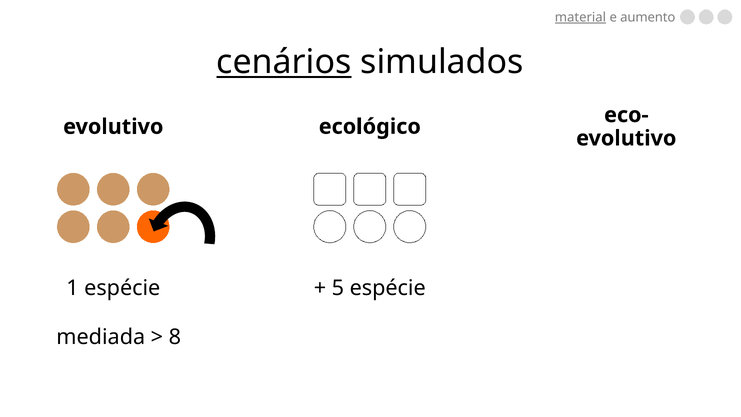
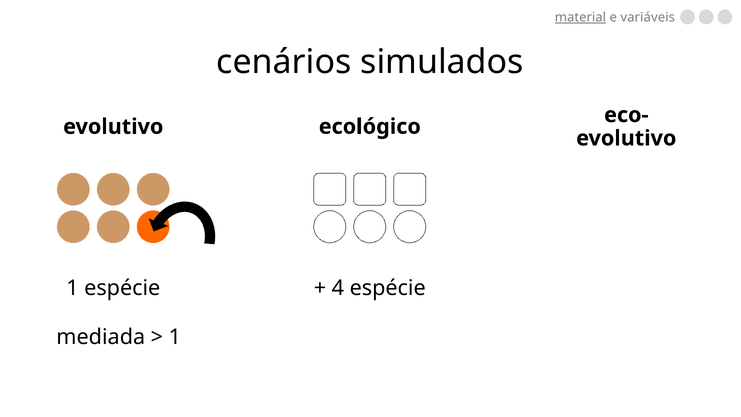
aumento: aumento -> variáveis
cenários underline: present -> none
5: 5 -> 4
8 at (175, 337): 8 -> 1
